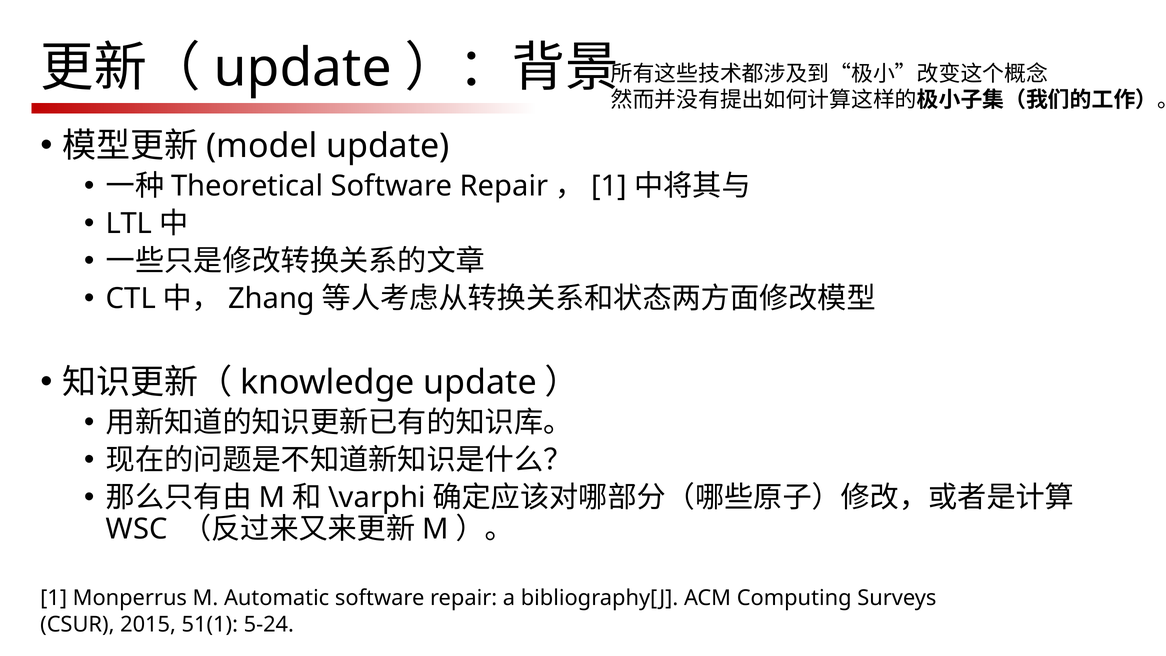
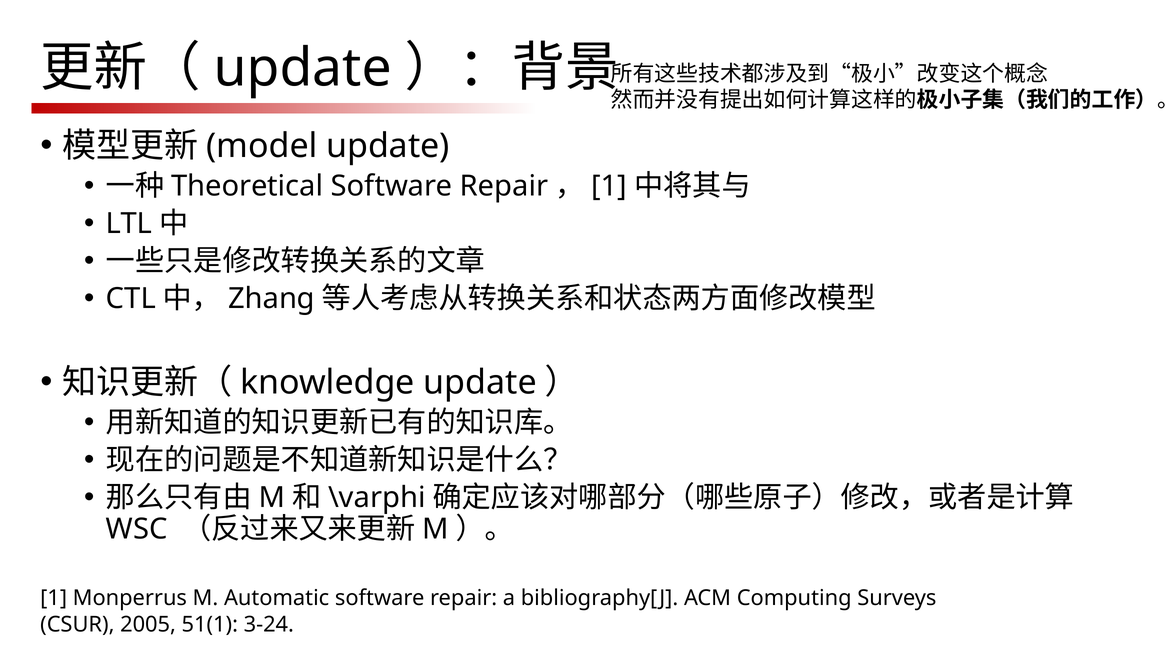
2015: 2015 -> 2005
5-24: 5-24 -> 3-24
